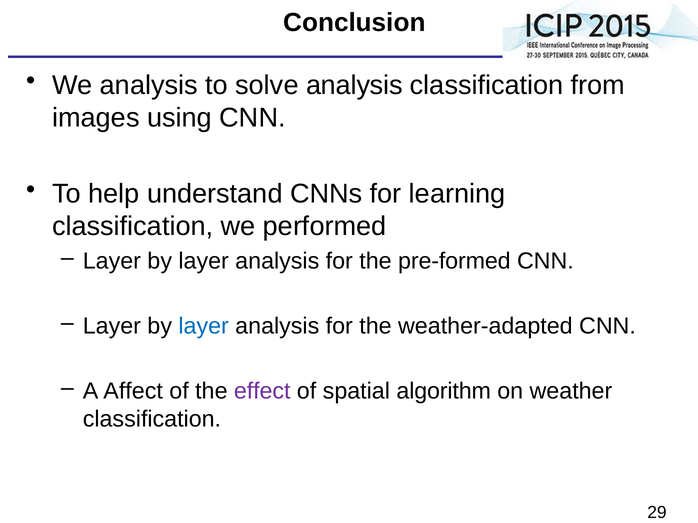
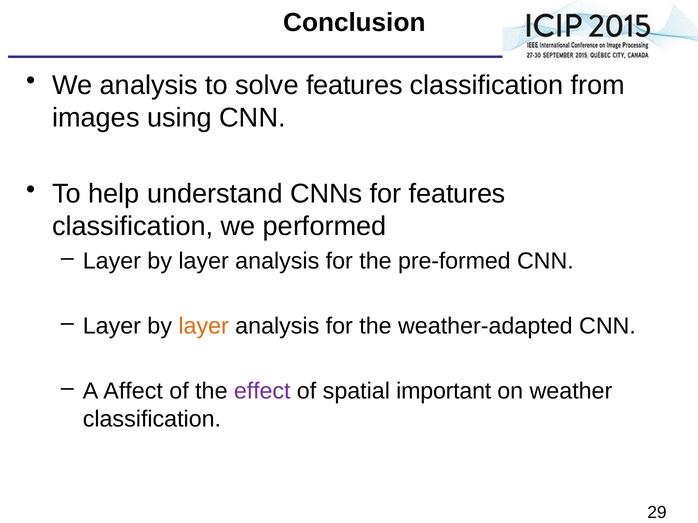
solve analysis: analysis -> features
for learning: learning -> features
layer at (204, 327) colour: blue -> orange
algorithm: algorithm -> important
